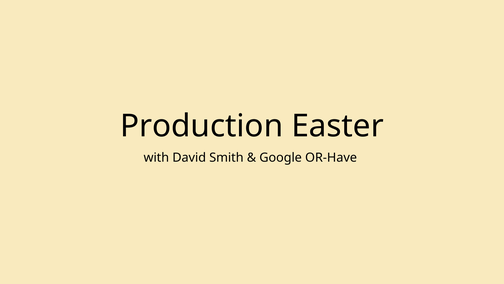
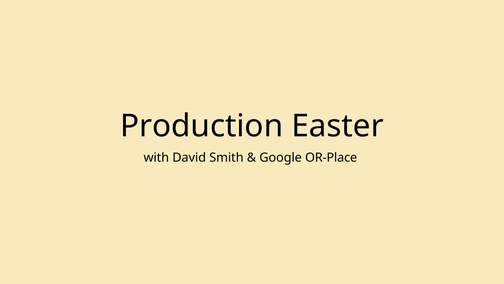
OR-Have: OR-Have -> OR-Place
